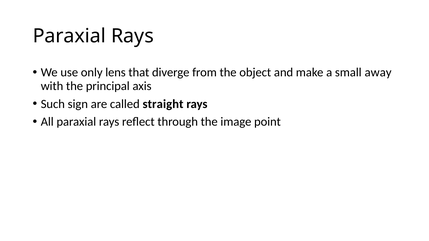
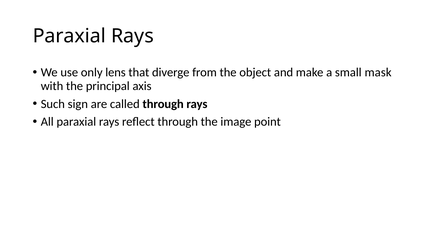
away: away -> mask
called straight: straight -> through
